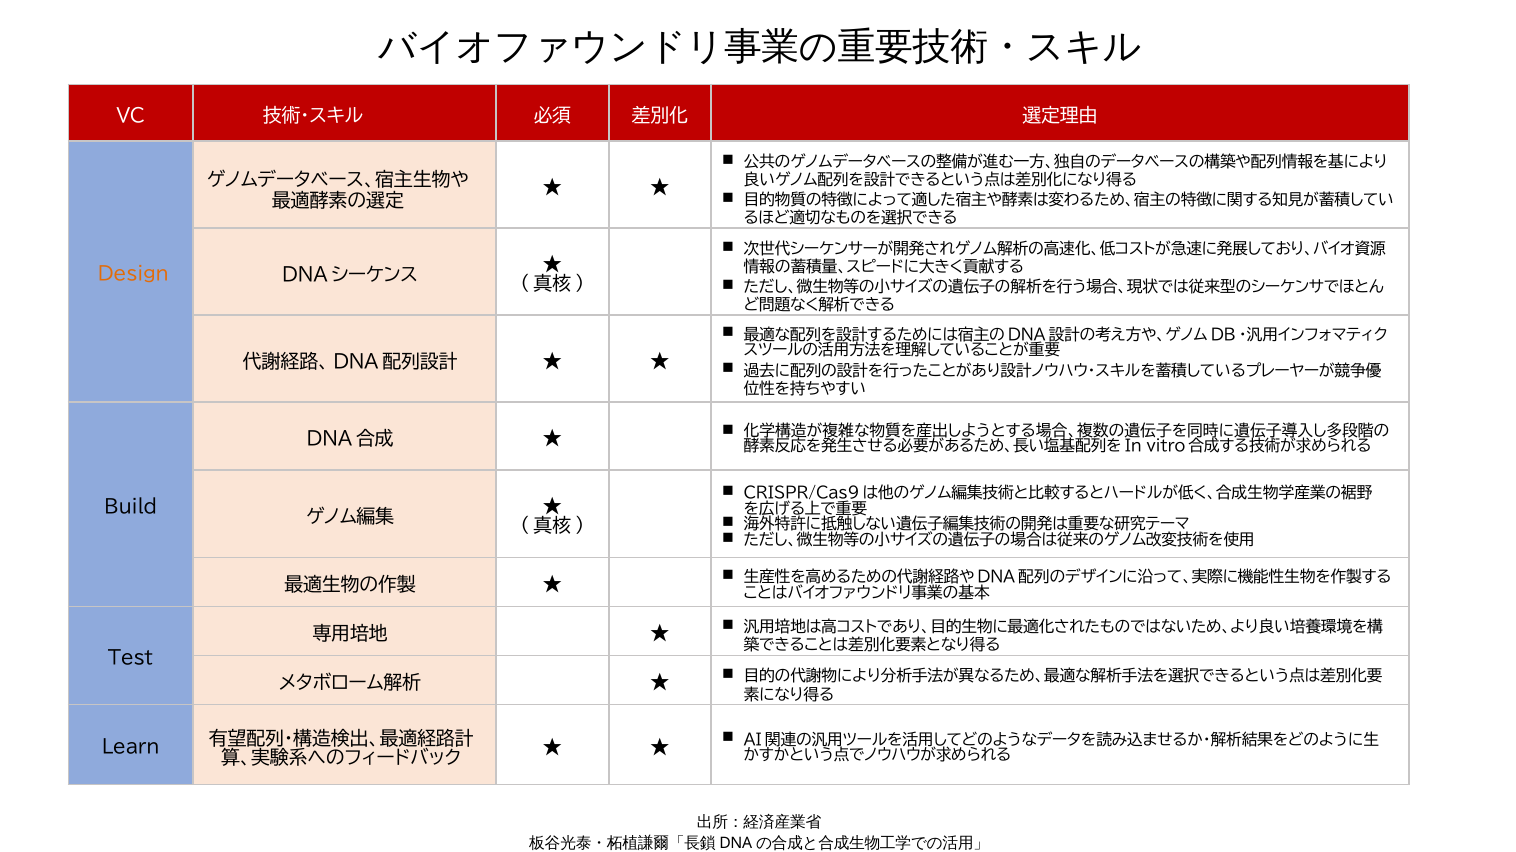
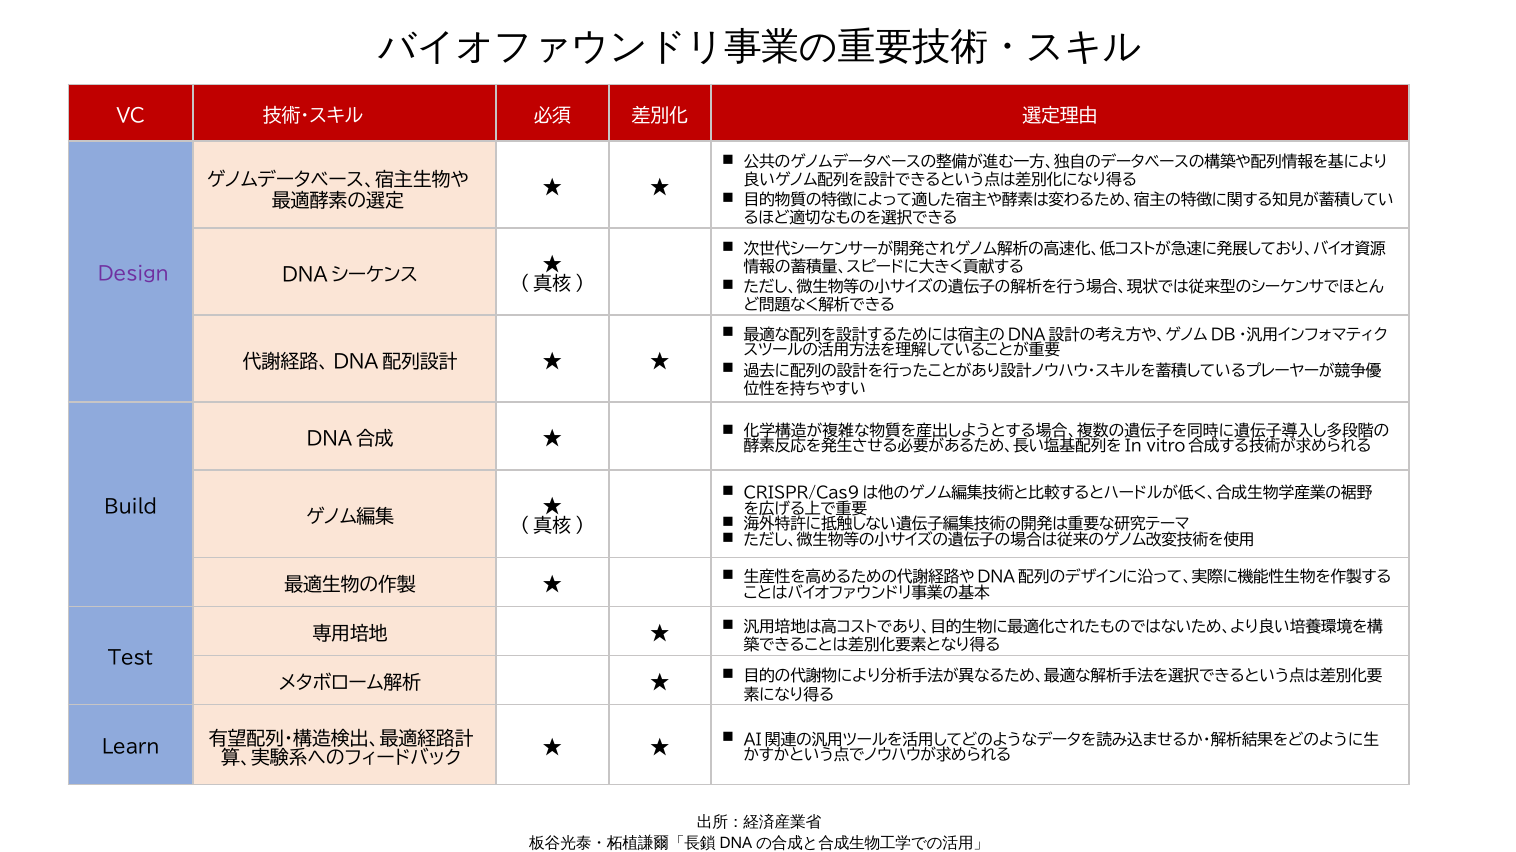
Design colour: orange -> purple
